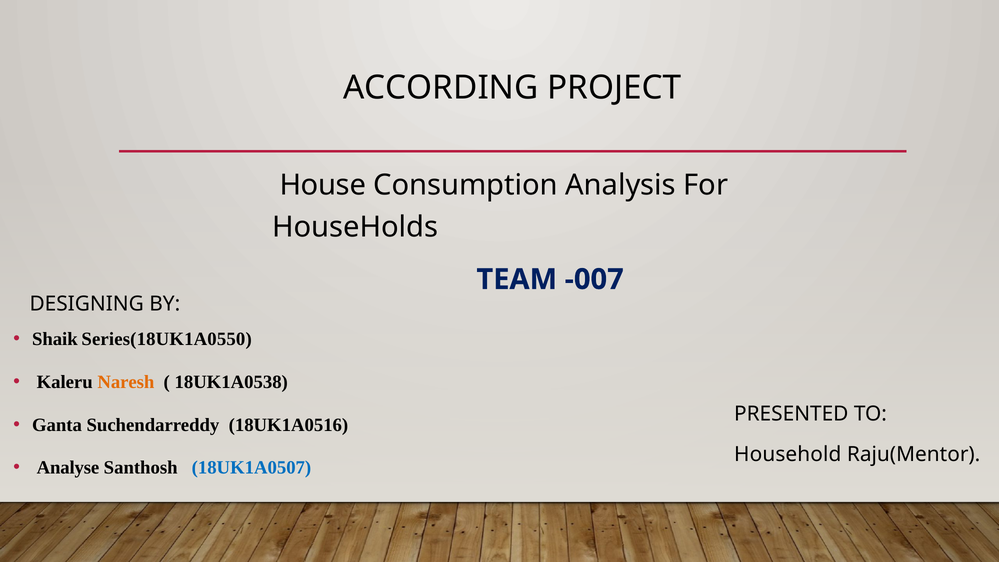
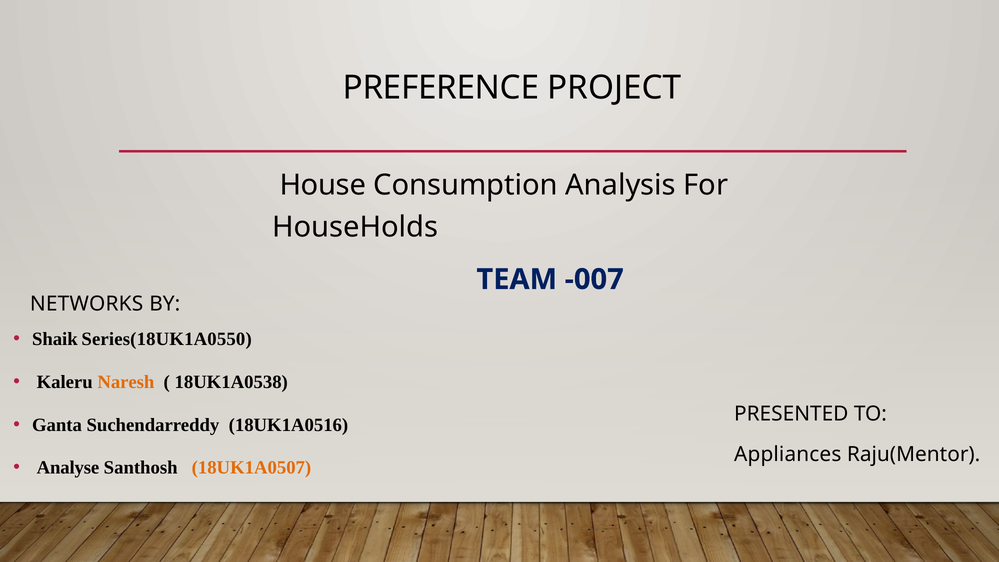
ACCORDING: ACCORDING -> PREFERENCE
DESIGNING: DESIGNING -> NETWORKS
Household: Household -> Appliances
18UK1A0507 colour: blue -> orange
